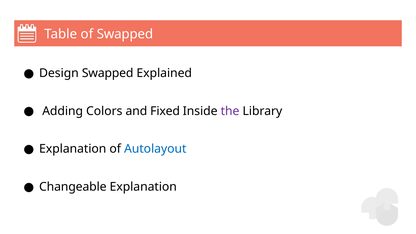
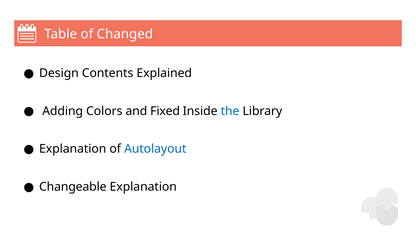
of Swapped: Swapped -> Changed
Design Swapped: Swapped -> Contents
the colour: purple -> blue
